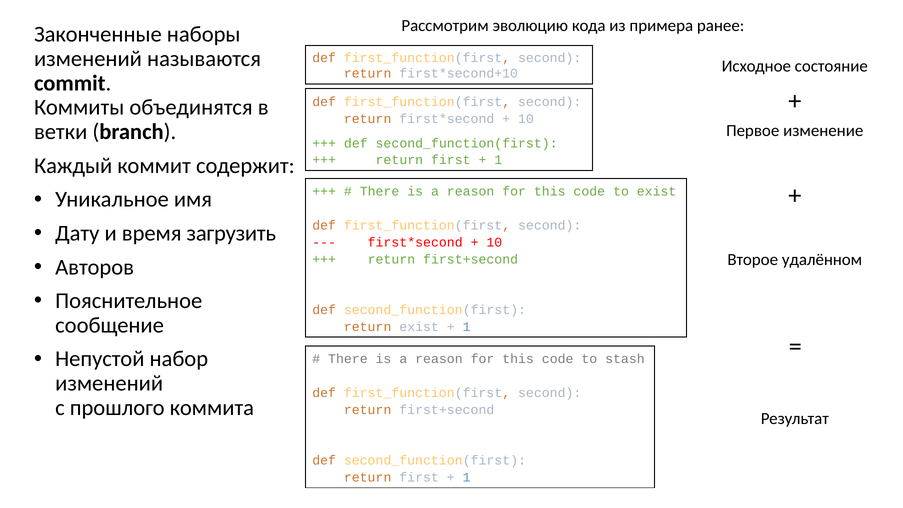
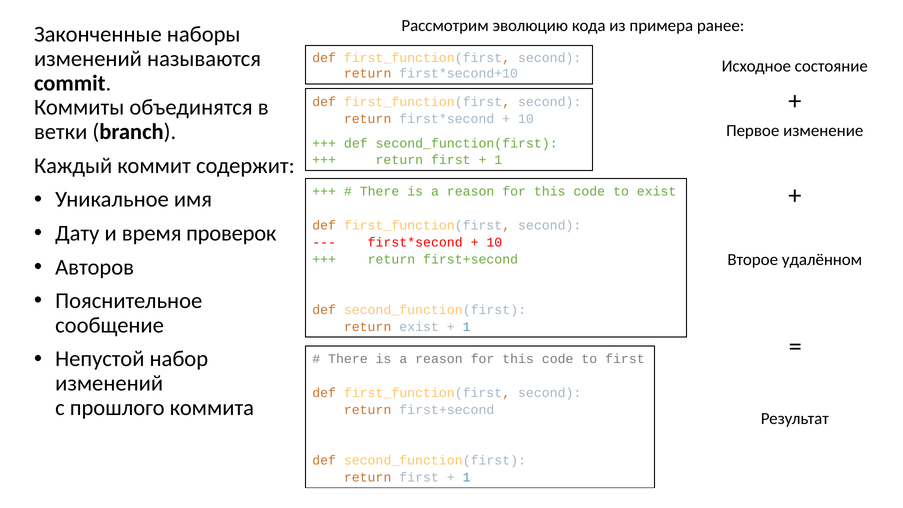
загрузить: загрузить -> проверок
to stash: stash -> first
